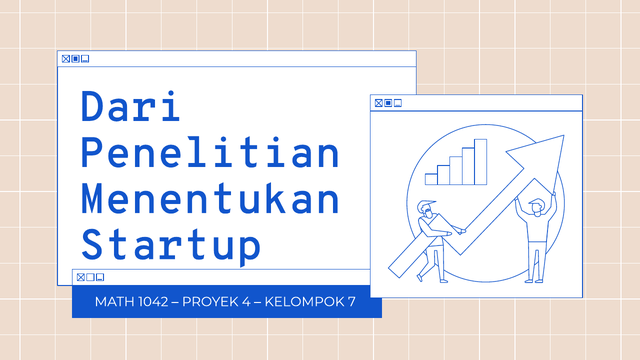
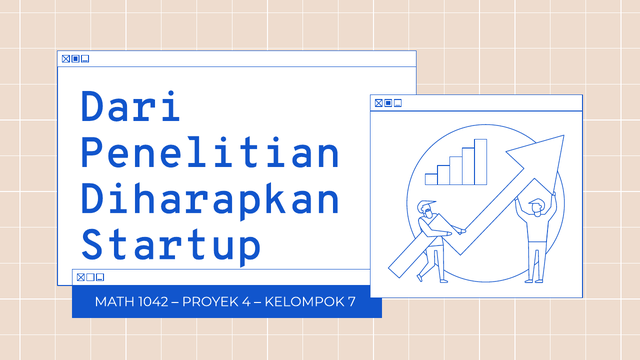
Menentukan: Menentukan -> Diharapkan
